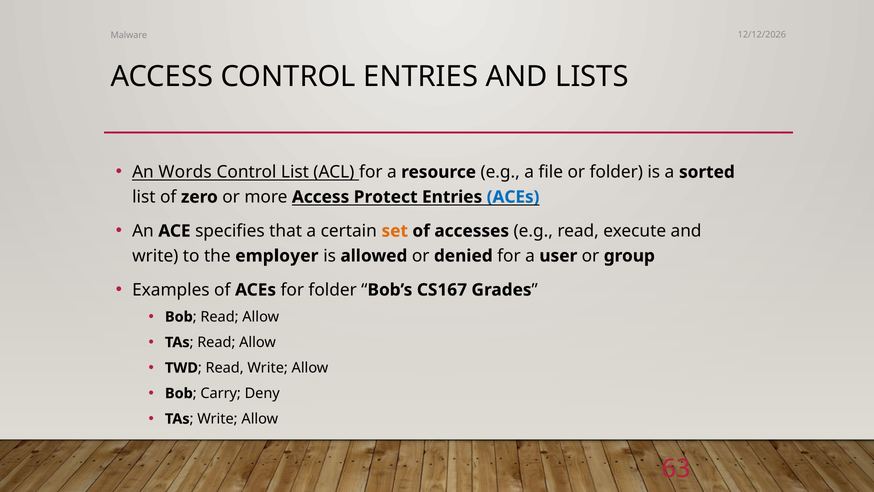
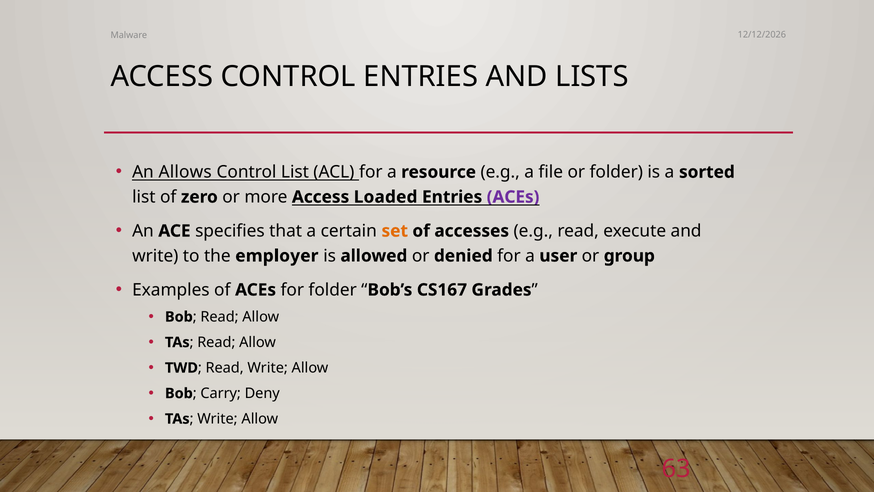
Words: Words -> Allows
Protect: Protect -> Loaded
ACEs at (513, 197) colour: blue -> purple
